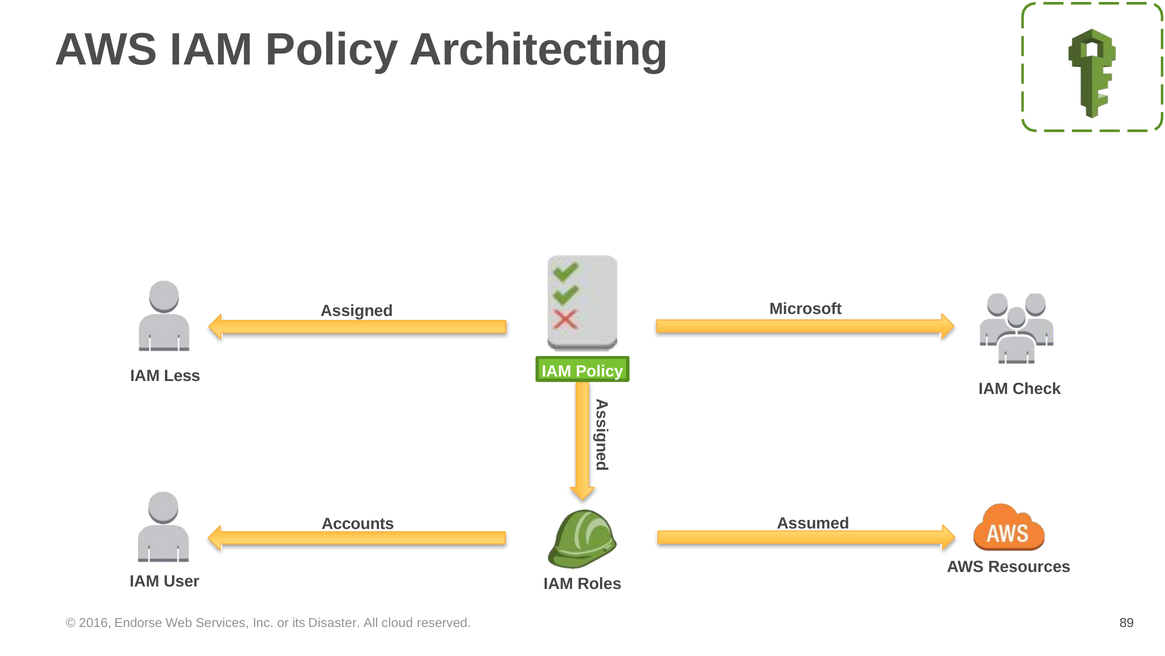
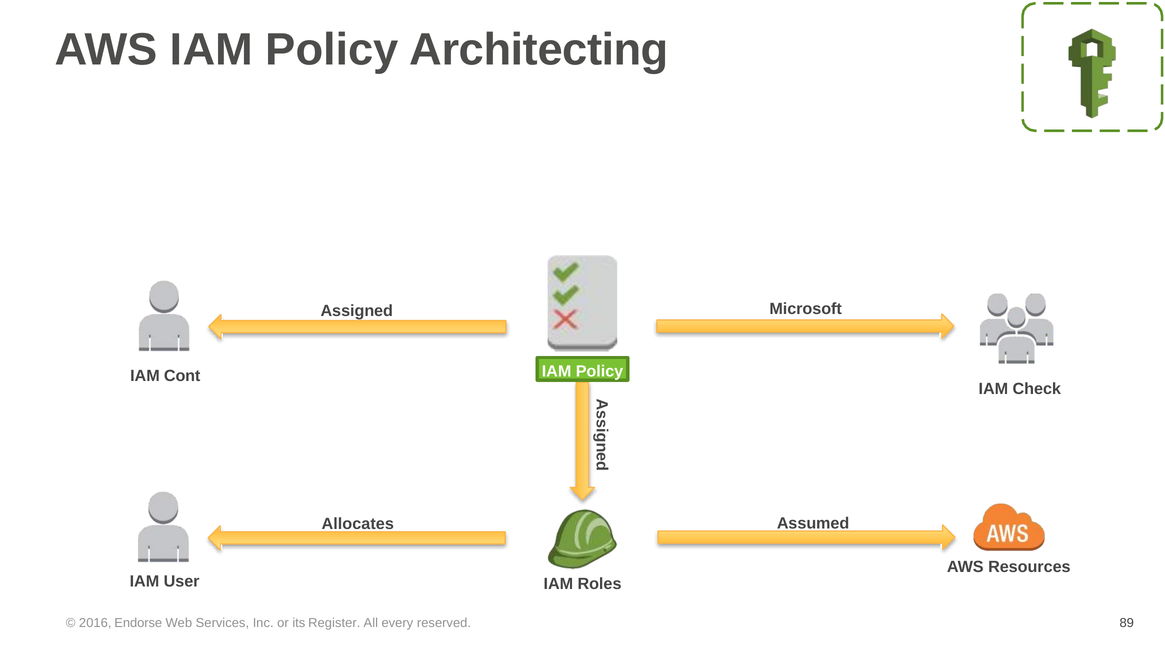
Less: Less -> Cont
Accounts: Accounts -> Allocates
Disaster: Disaster -> Register
cloud: cloud -> every
